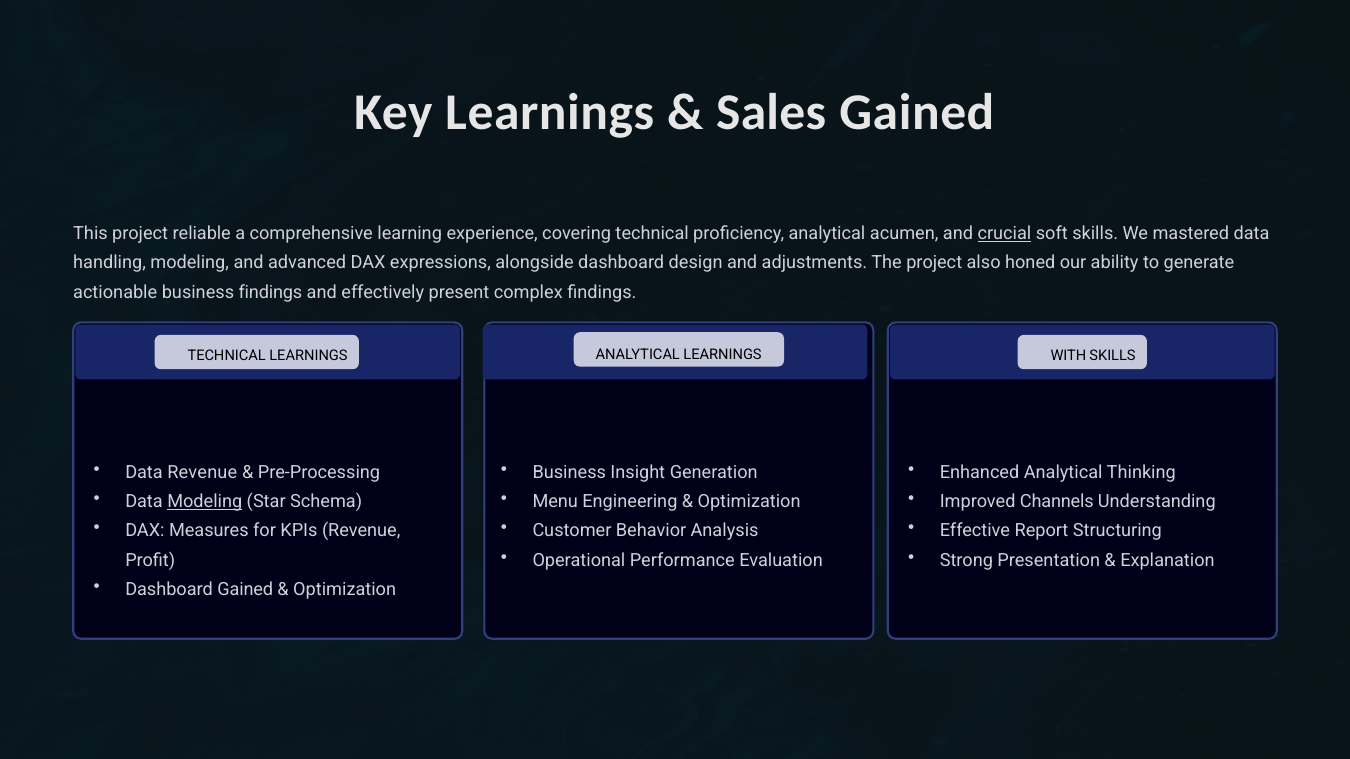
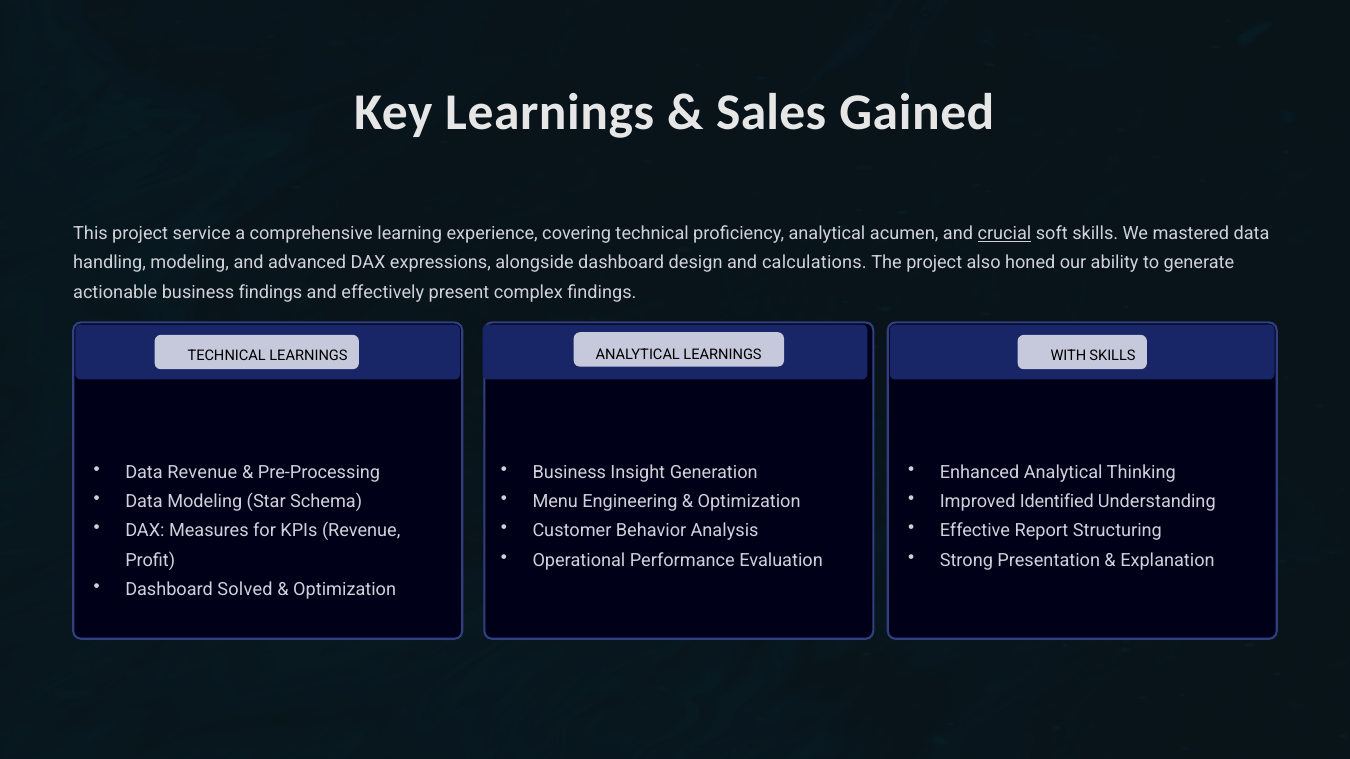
reliable: reliable -> service
adjustments: adjustments -> calculations
Modeling at (205, 502) underline: present -> none
Channels: Channels -> Identified
Dashboard Gained: Gained -> Solved
